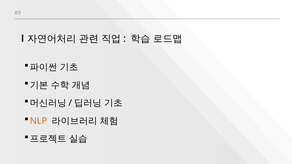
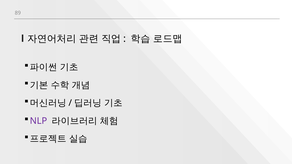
NLP colour: orange -> purple
